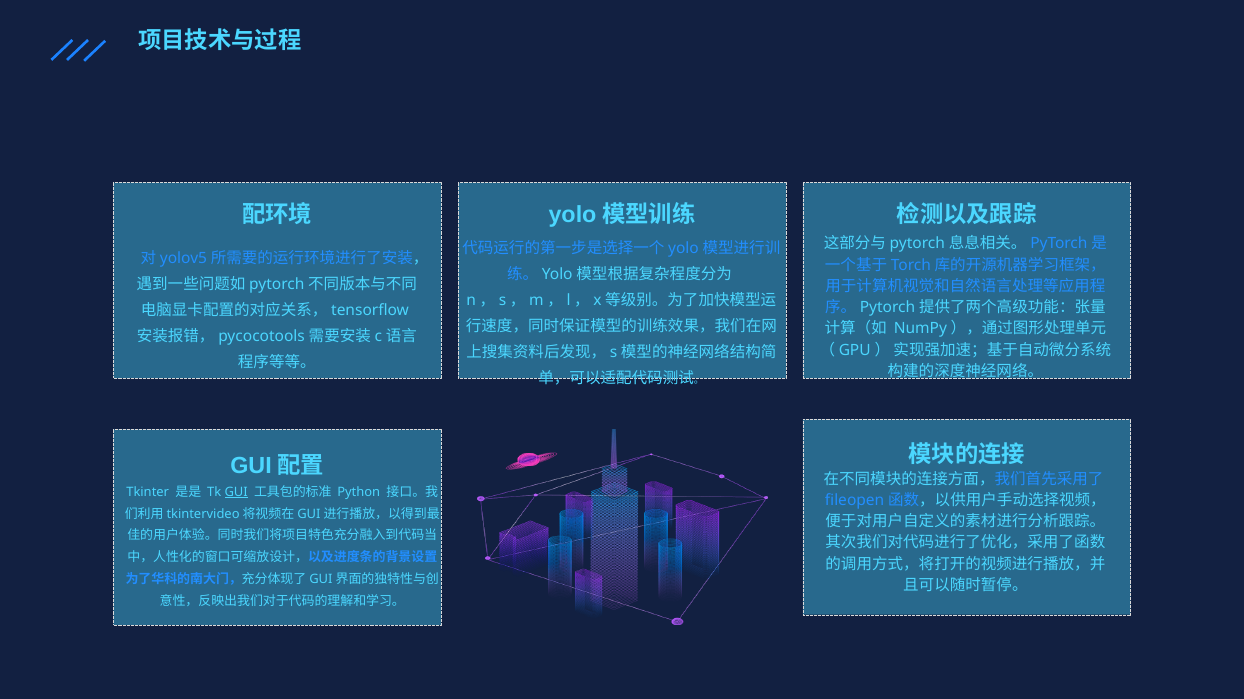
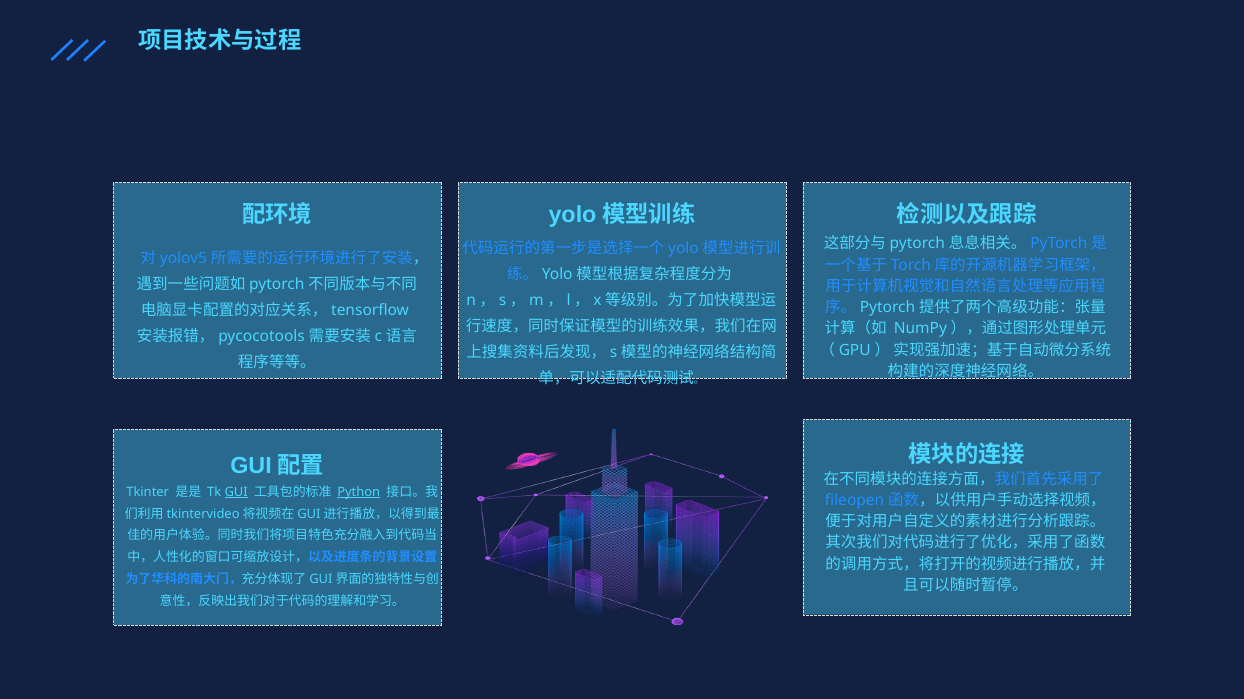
Python underline: none -> present
